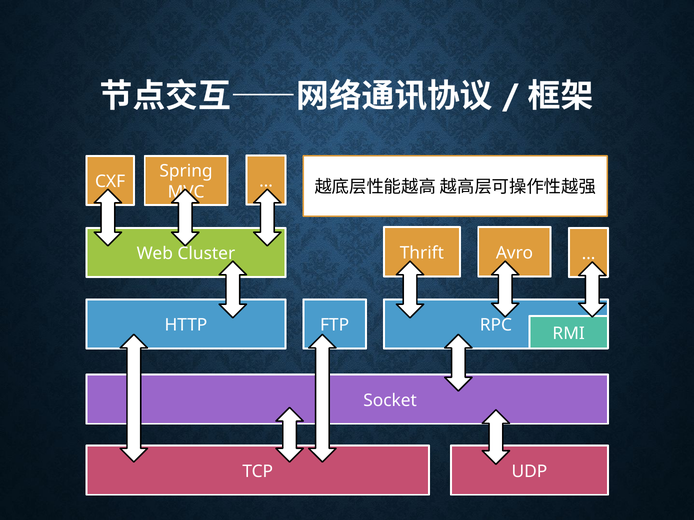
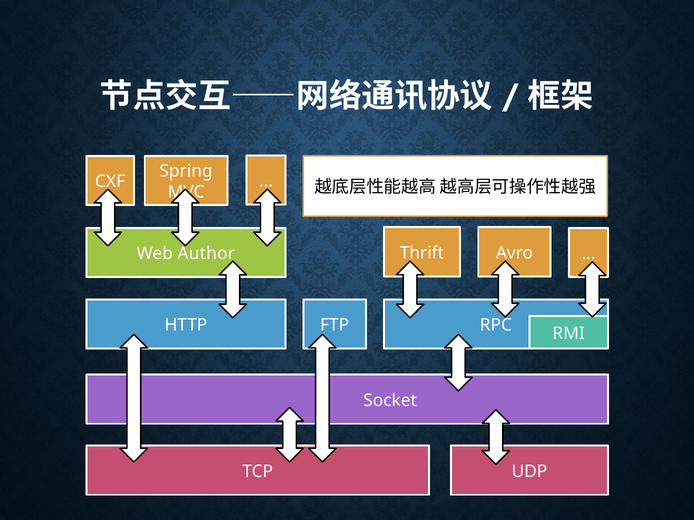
Cluster: Cluster -> Author
